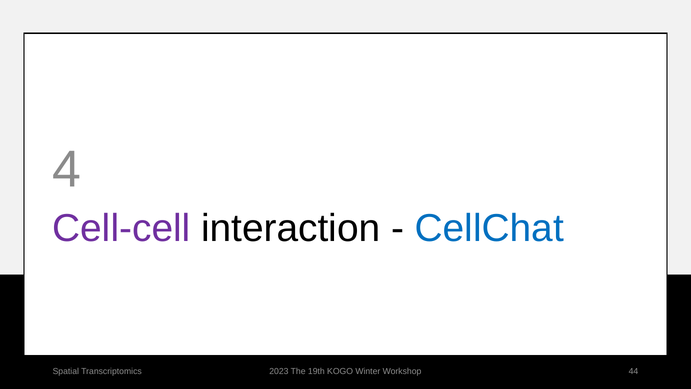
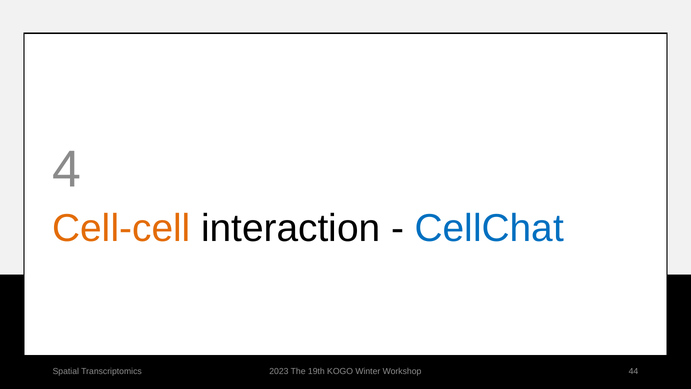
Cell-cell colour: purple -> orange
